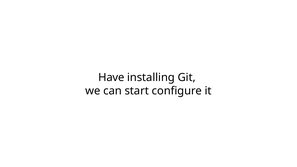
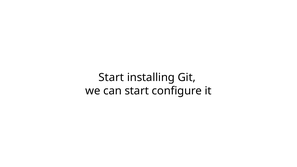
Have at (111, 77): Have -> Start
